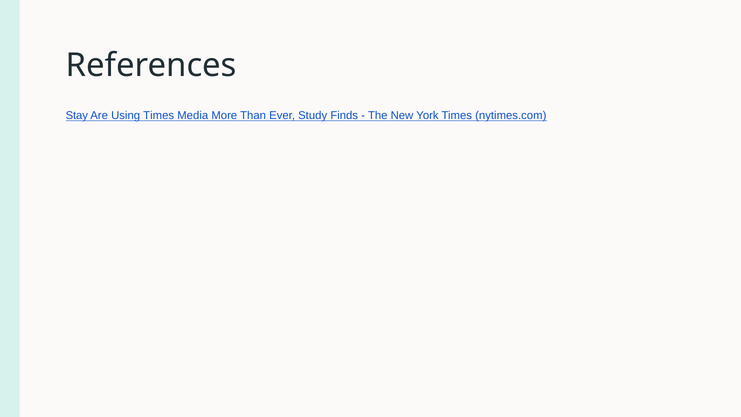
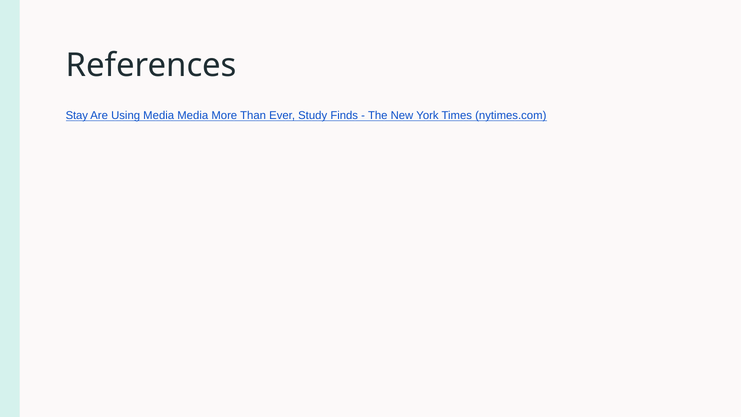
Using Times: Times -> Media
